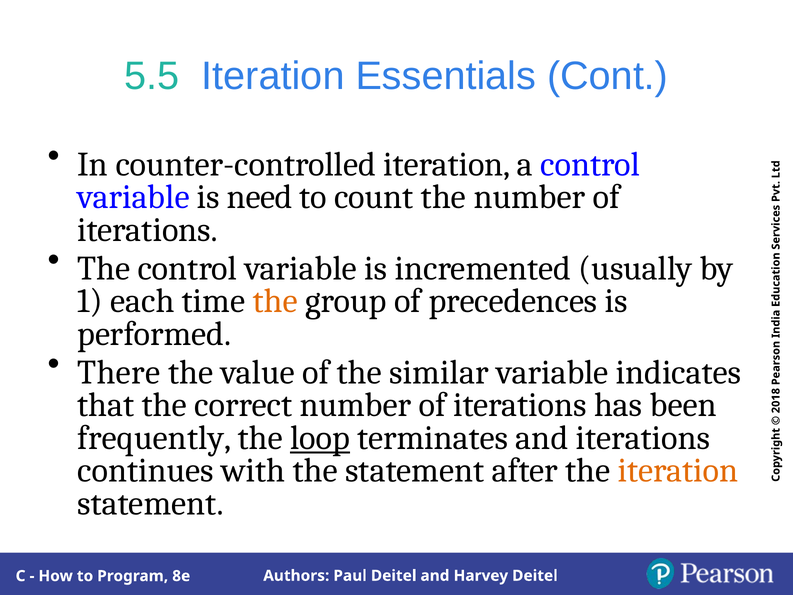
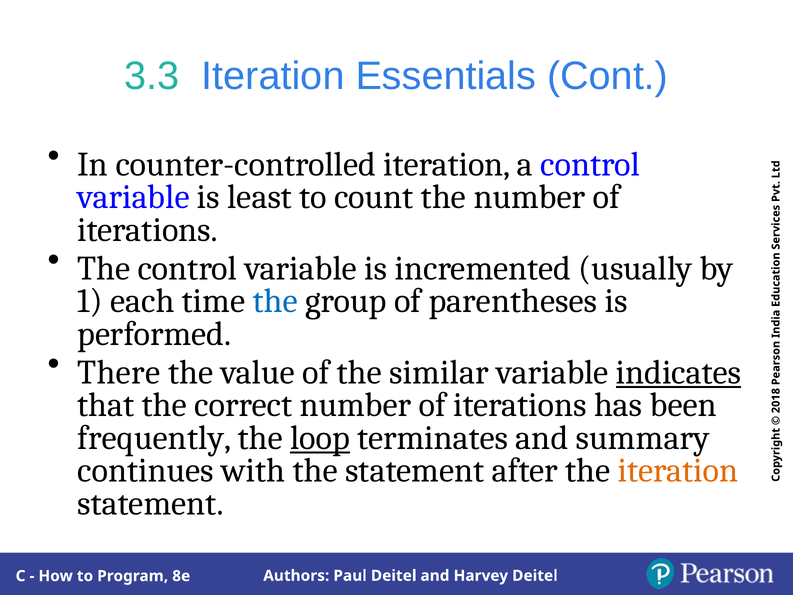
5.5: 5.5 -> 3.3
need: need -> least
the at (275, 301) colour: orange -> blue
precedences: precedences -> parentheses
indicates underline: none -> present
and iterations: iterations -> summary
